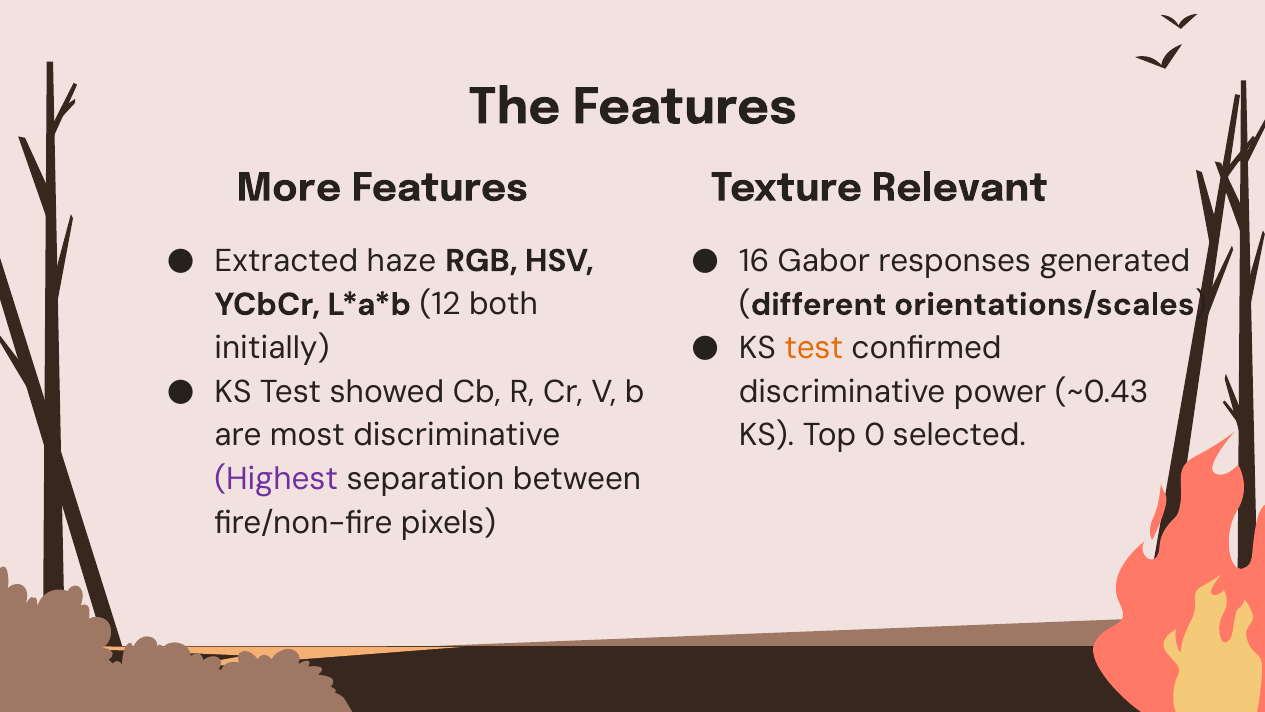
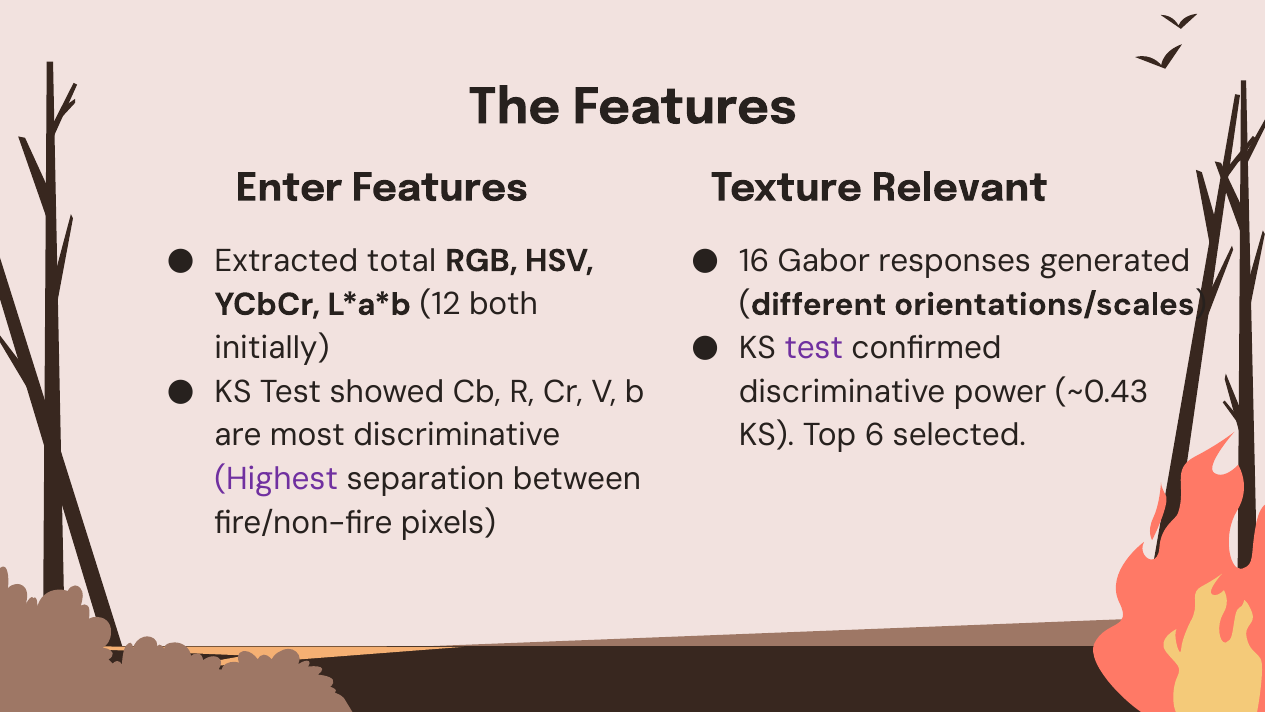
More: More -> Enter
haze: haze -> total
test at (814, 348) colour: orange -> purple
0: 0 -> 6
